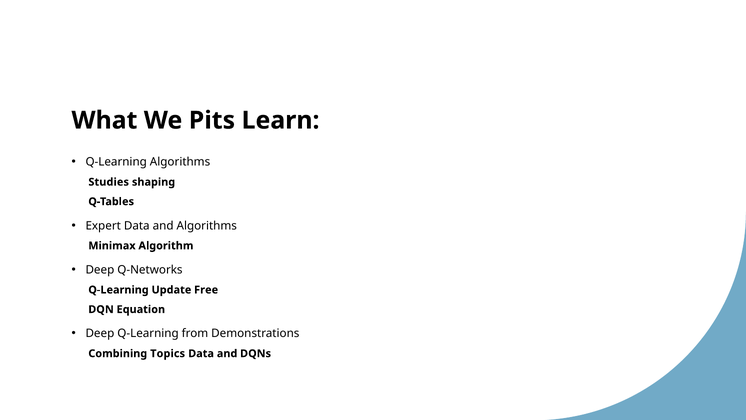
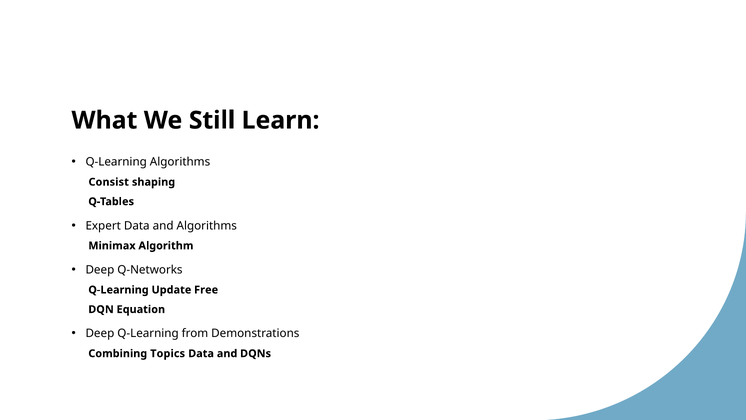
Pits: Pits -> Still
Studies: Studies -> Consist
